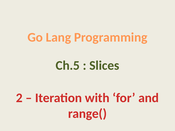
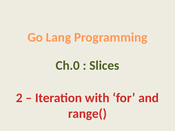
Ch.5: Ch.5 -> Ch.0
